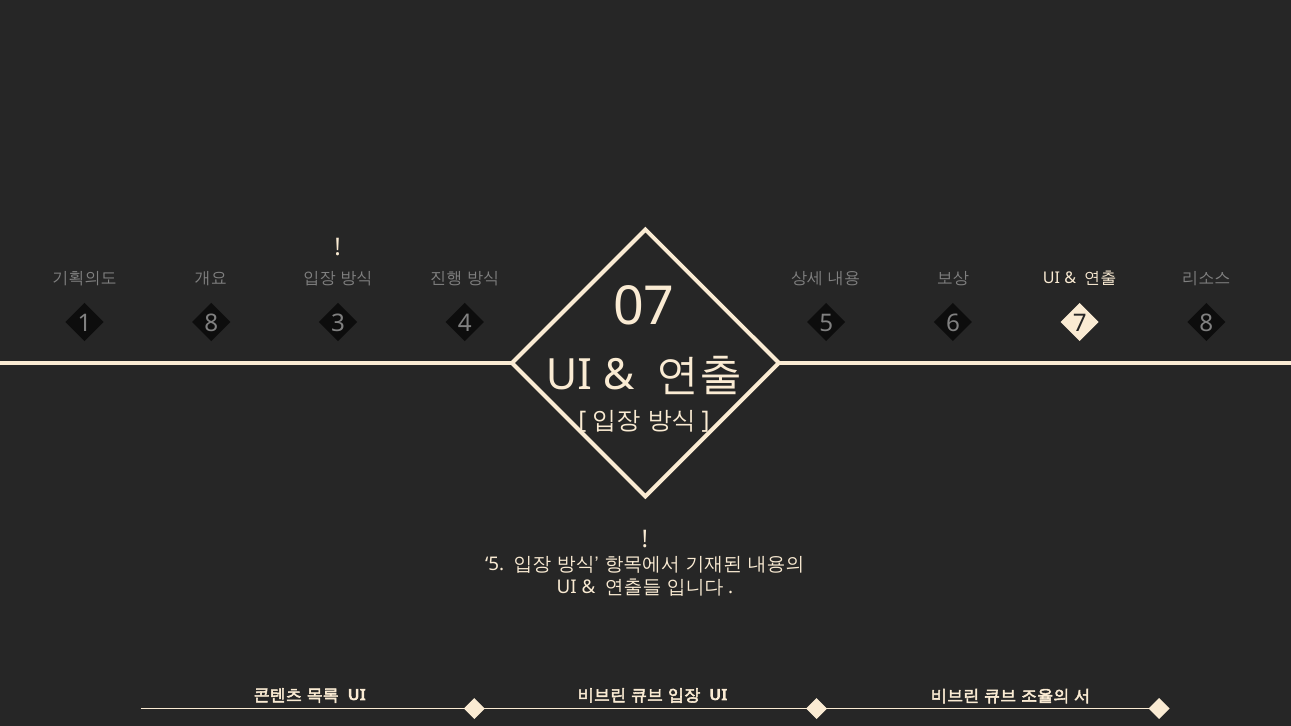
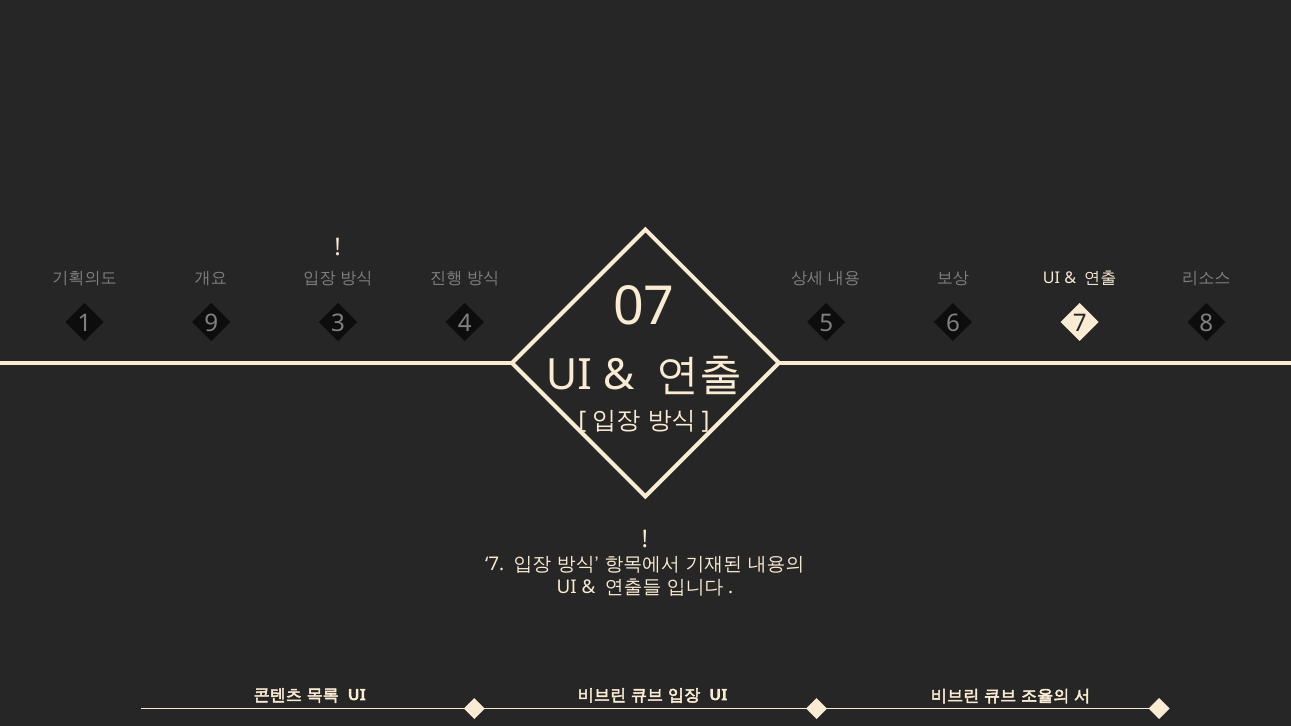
1 8: 8 -> 9
5 at (495, 565): 5 -> 7
